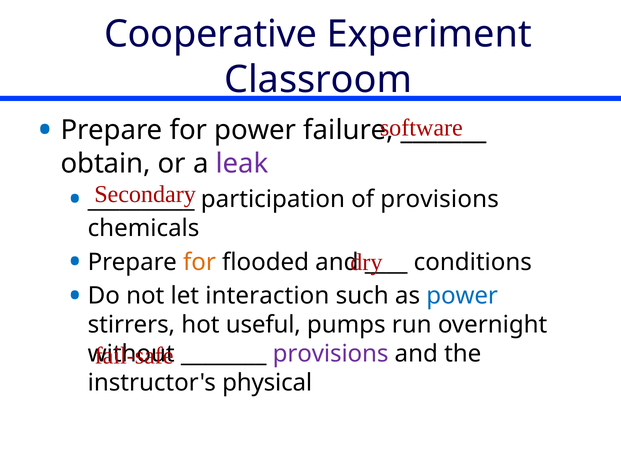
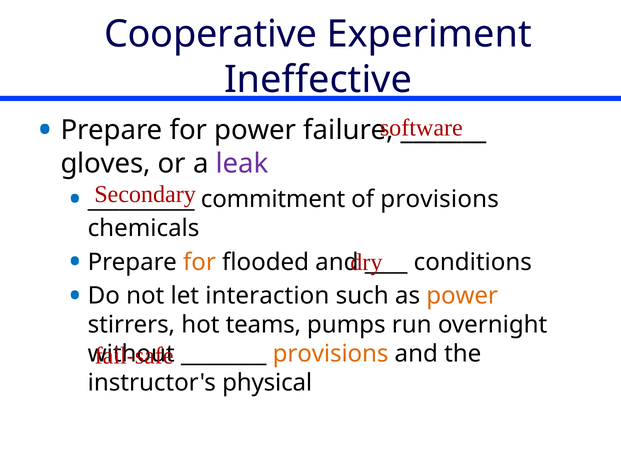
Classroom: Classroom -> Ineffective
obtain: obtain -> gloves
participation: participation -> commitment
power at (462, 296) colour: blue -> orange
useful: useful -> teams
provisions at (331, 354) colour: purple -> orange
